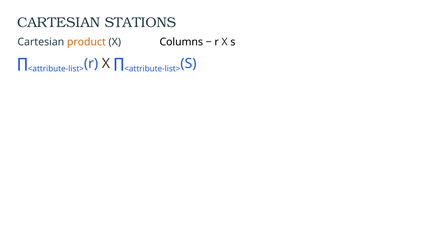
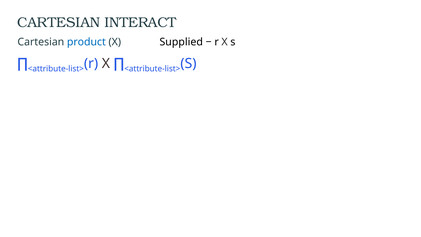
STATIONS: STATIONS -> INTERACT
product colour: orange -> blue
Columns: Columns -> Supplied
